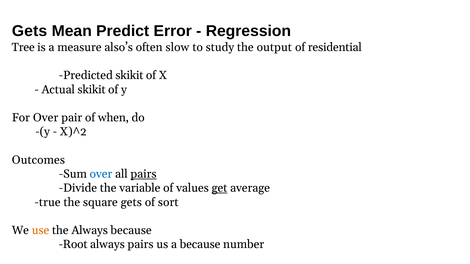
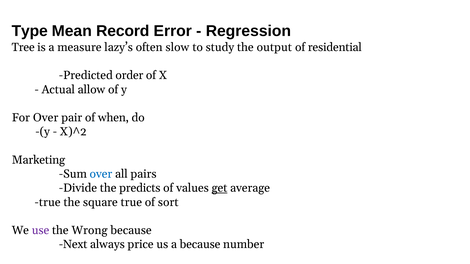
Gets at (30, 31): Gets -> Type
Predict: Predict -> Record
also’s: also’s -> lazy’s
Predicted skikit: skikit -> order
Actual skikit: skikit -> allow
Outcomes: Outcomes -> Marketing
pairs at (144, 174) underline: present -> none
variable: variable -> predicts
square gets: gets -> true
use colour: orange -> purple
the Always: Always -> Wrong
Root: Root -> Next
always pairs: pairs -> price
